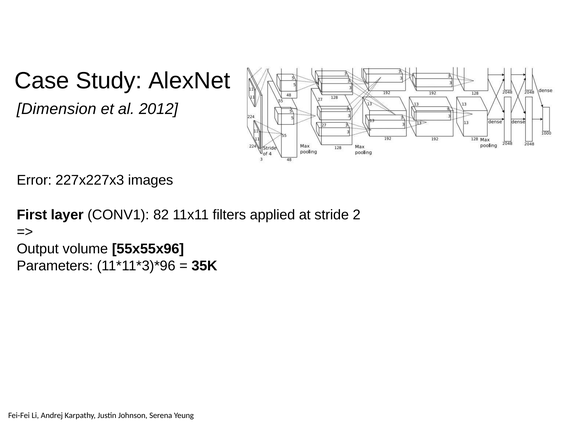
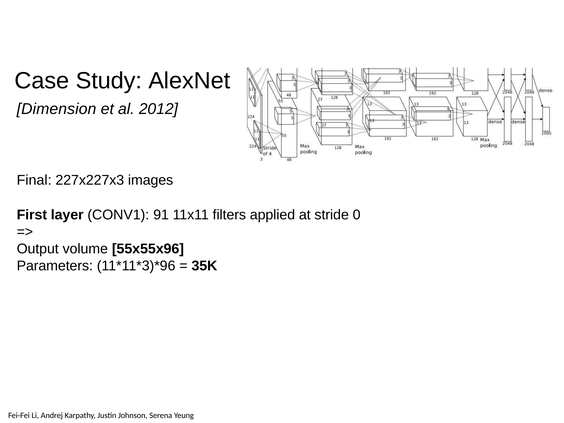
Error: Error -> Final
82: 82 -> 91
2: 2 -> 0
